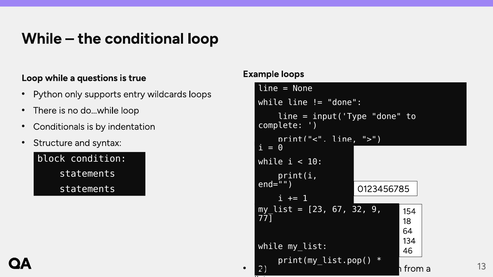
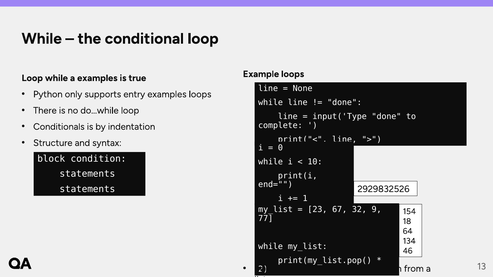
a questions: questions -> examples
entry wildcards: wildcards -> examples
0123456785: 0123456785 -> 2929832526
